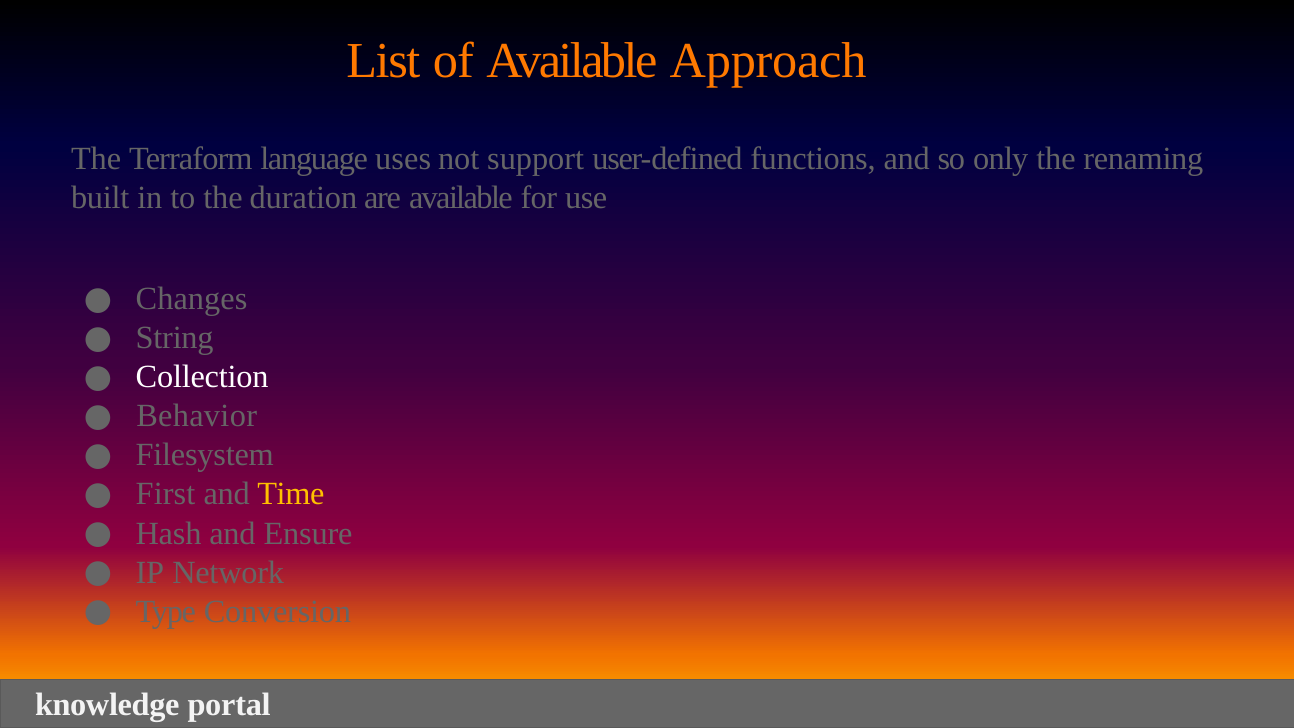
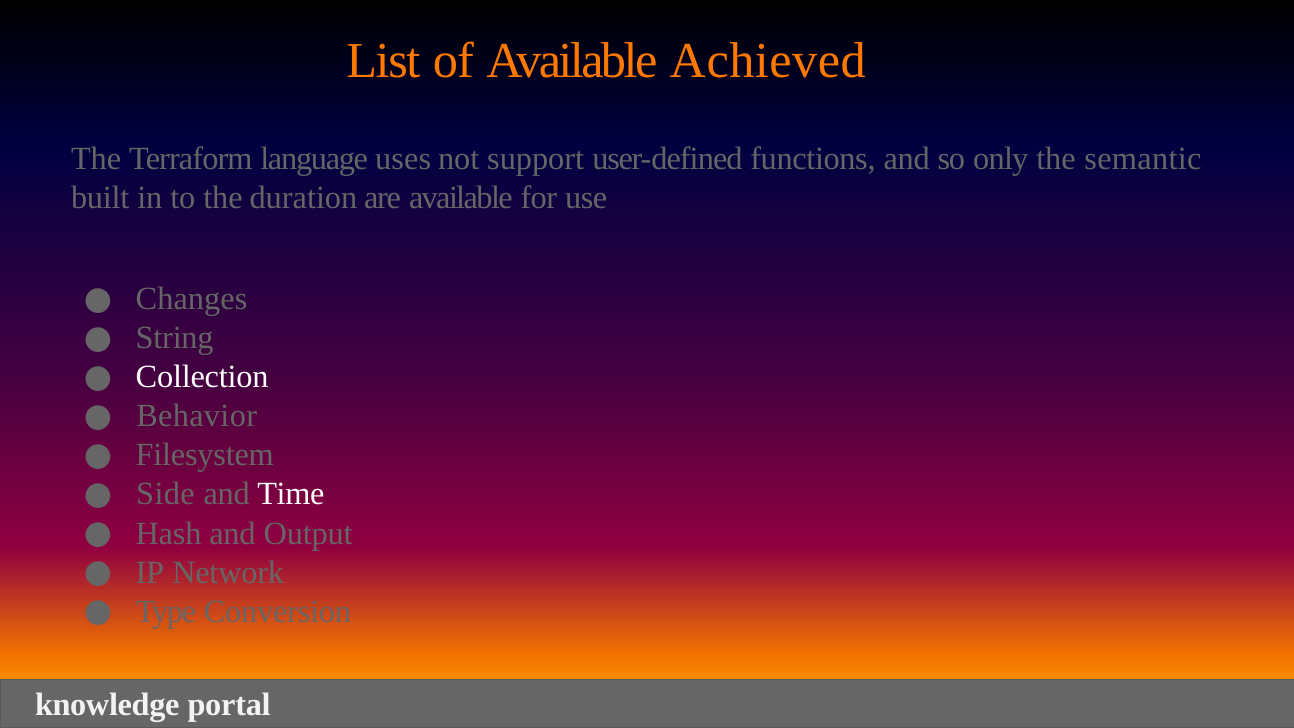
Approach: Approach -> Achieved
renaming: renaming -> semantic
First: First -> Side
Time colour: yellow -> white
Ensure: Ensure -> Output
